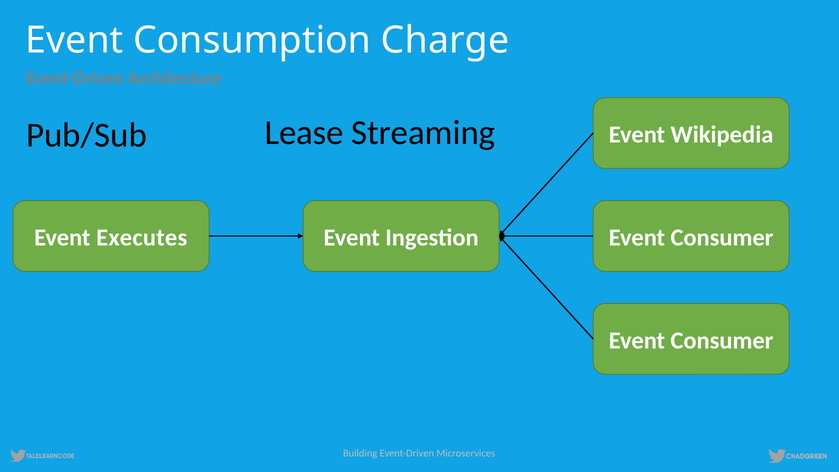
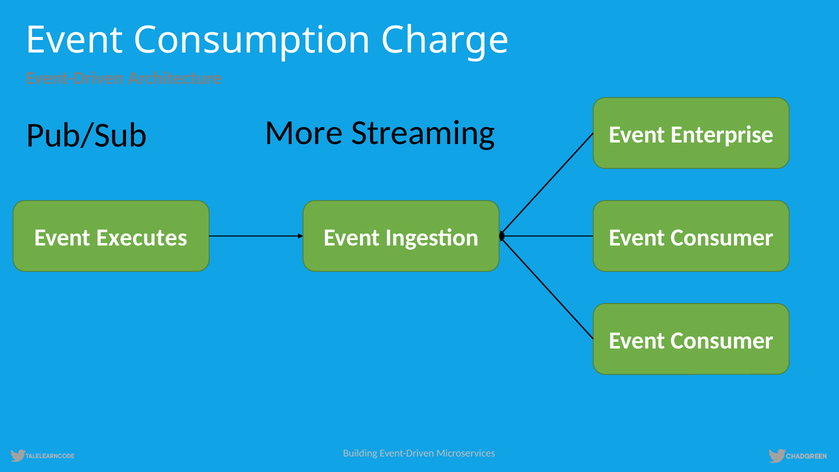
Lease: Lease -> More
Wikipedia: Wikipedia -> Enterprise
